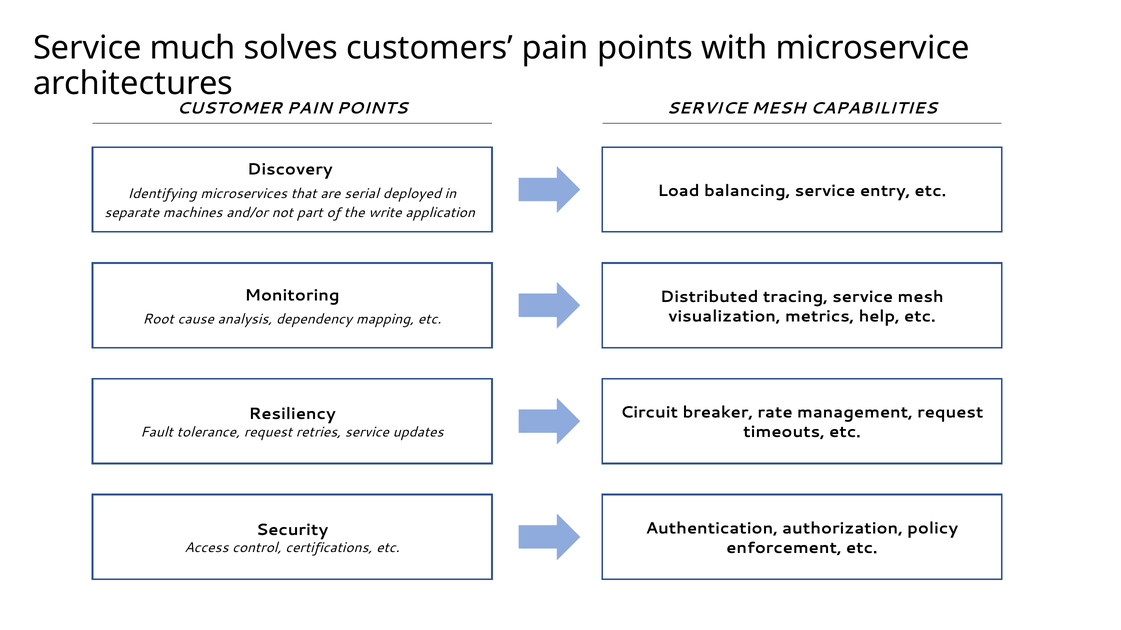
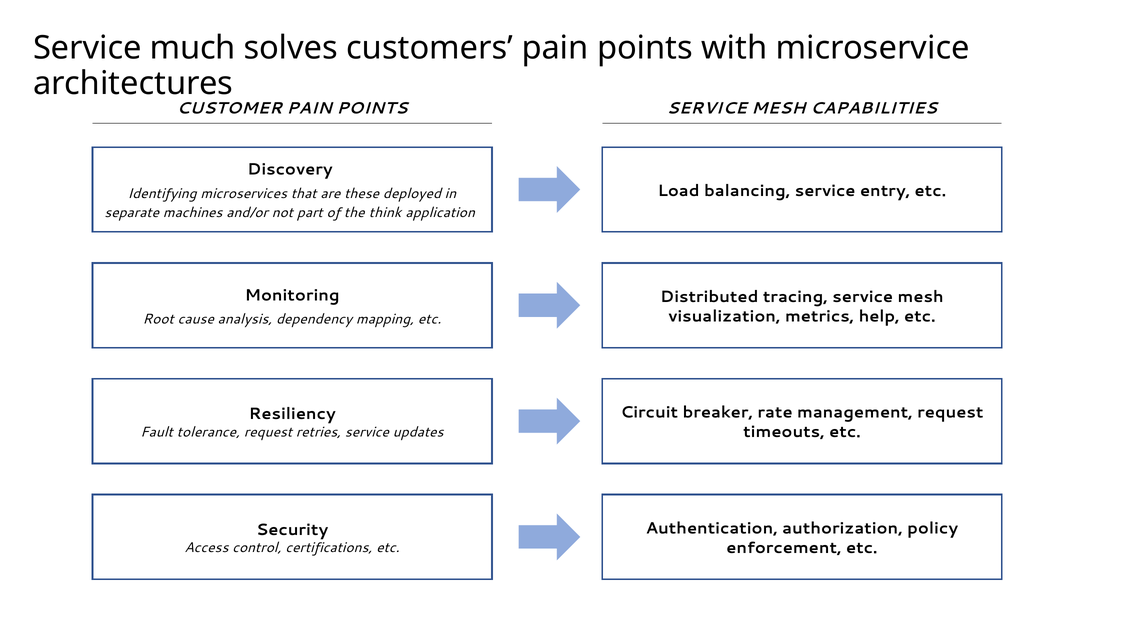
serial: serial -> these
write: write -> think
